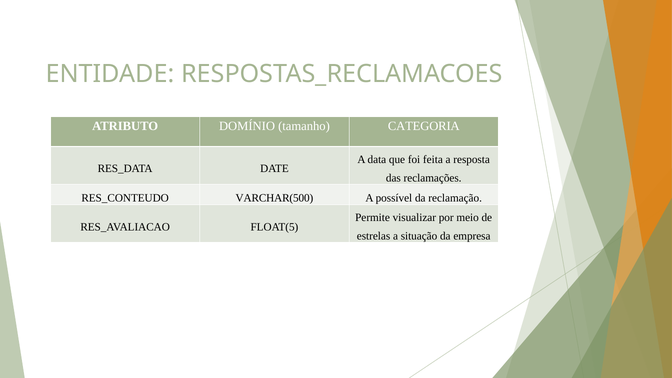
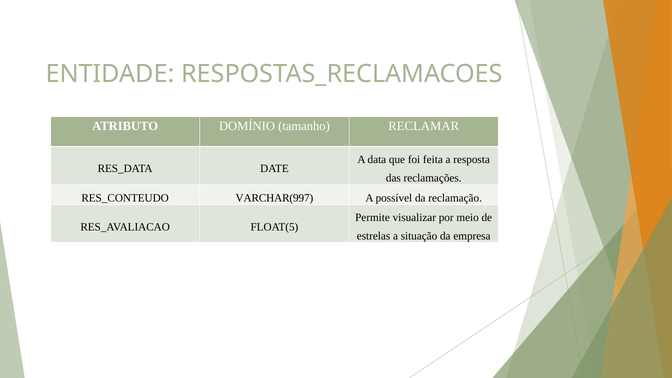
CATEGORIA: CATEGORIA -> RECLAMAR
VARCHAR(500: VARCHAR(500 -> VARCHAR(997
